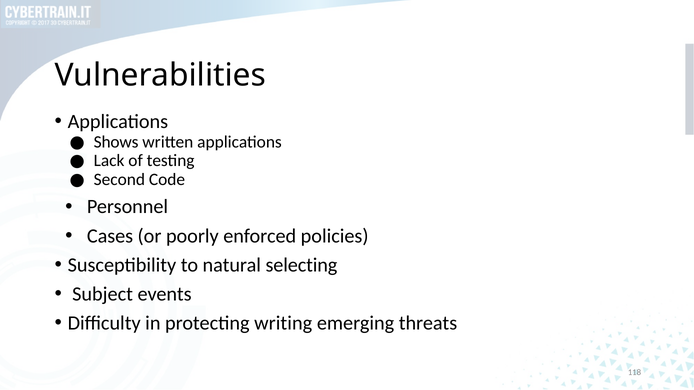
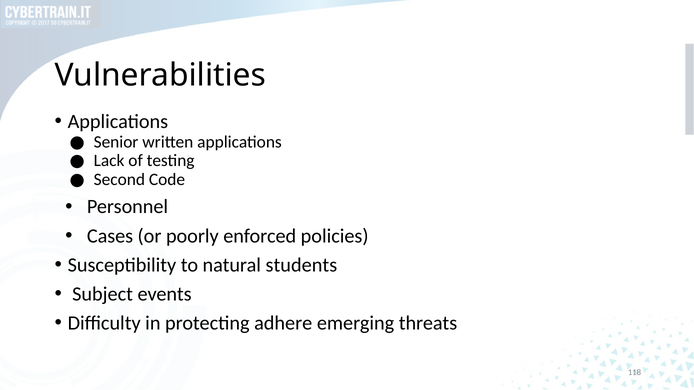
Shows: Shows -> Senior
selecting: selecting -> students
writing: writing -> adhere
